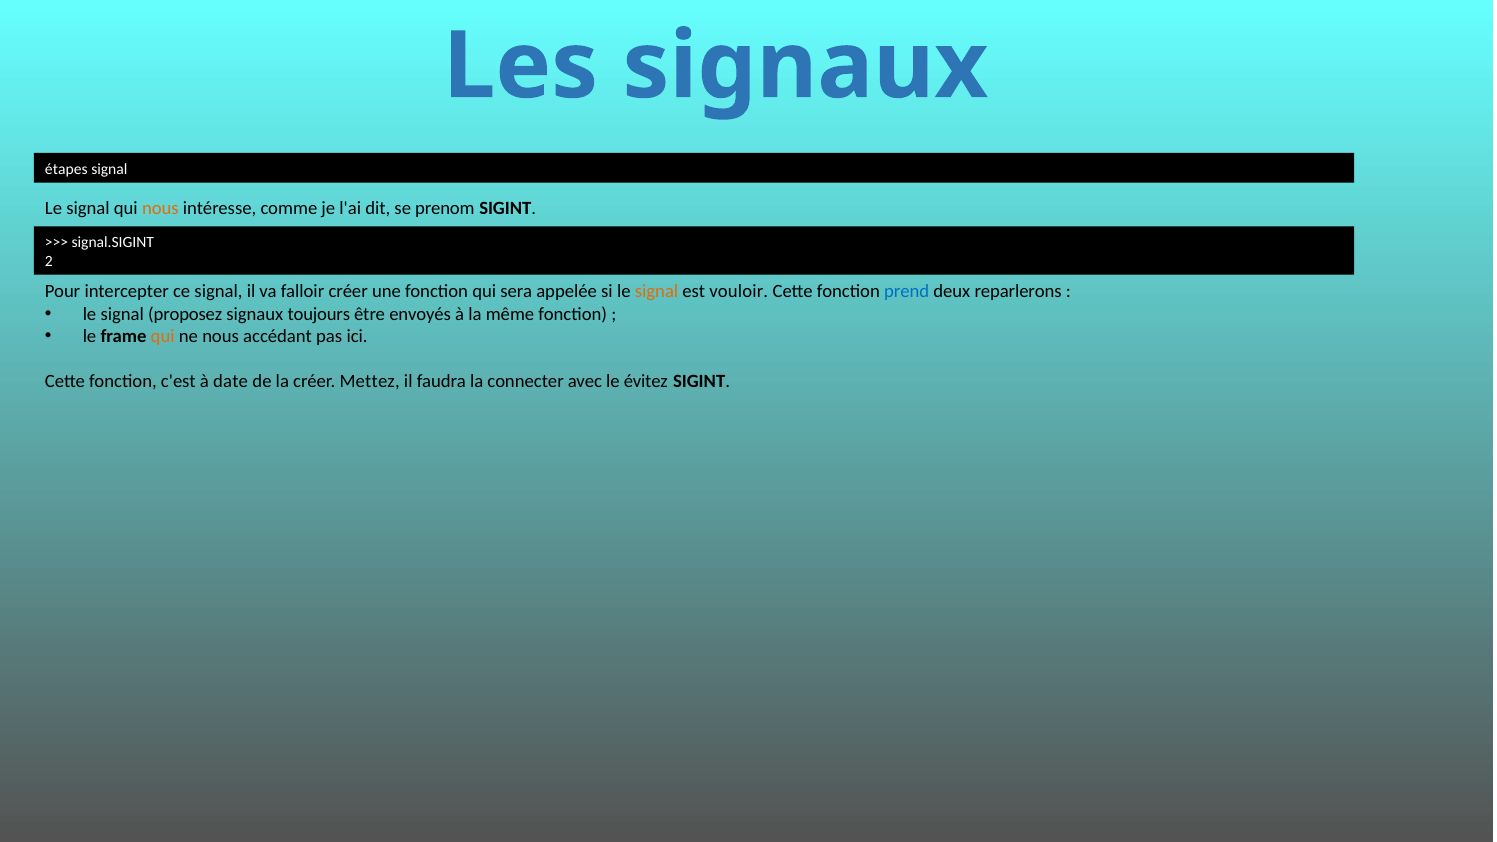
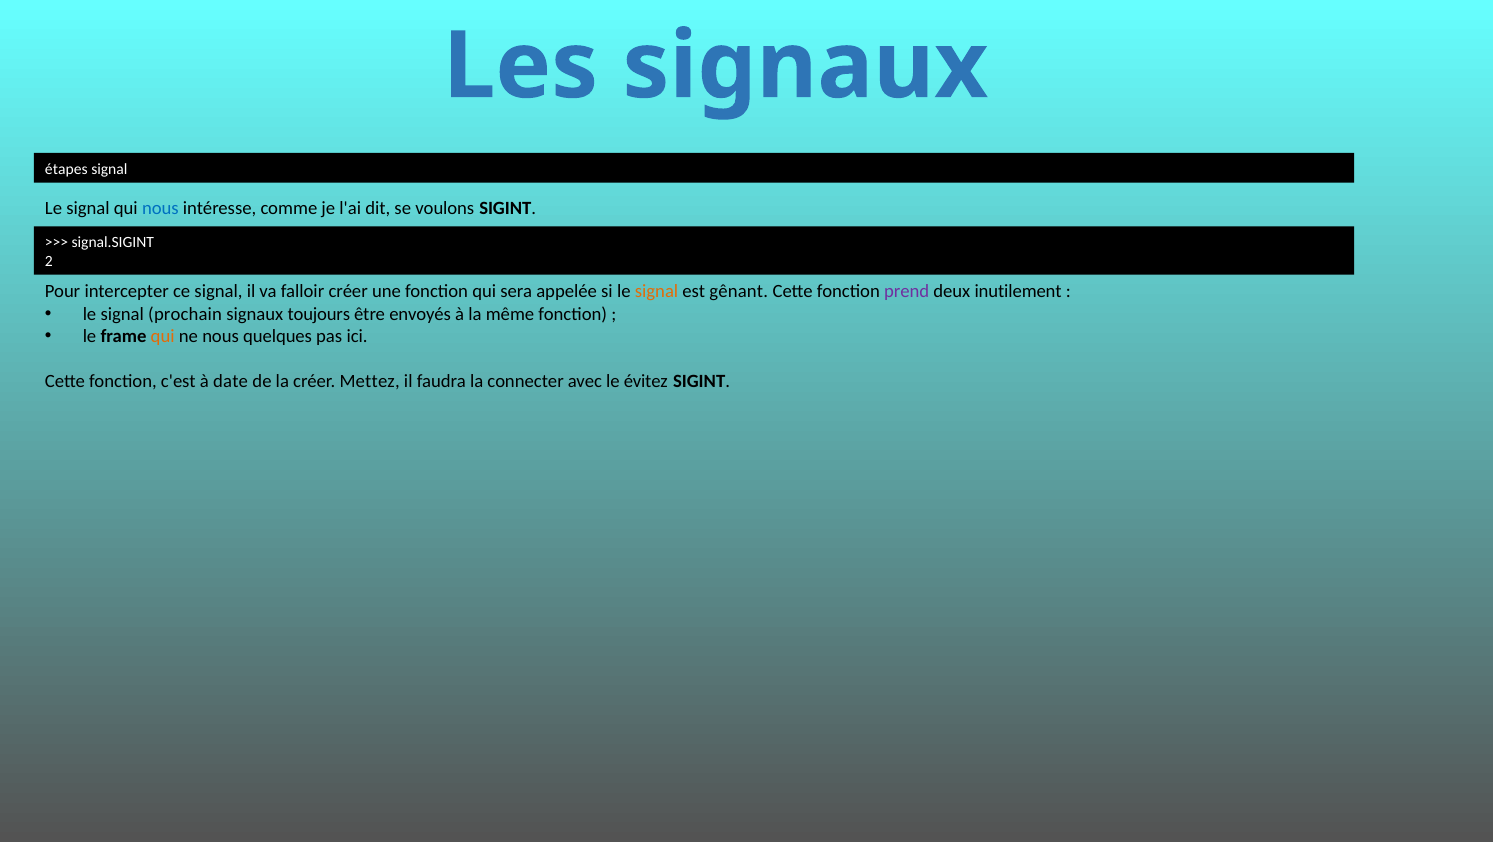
nous at (160, 209) colour: orange -> blue
prenom: prenom -> voulons
vouloir: vouloir -> gênant
prend colour: blue -> purple
reparlerons: reparlerons -> inutilement
proposez: proposez -> prochain
accédant: accédant -> quelques
